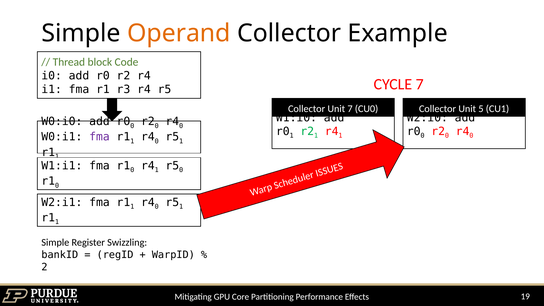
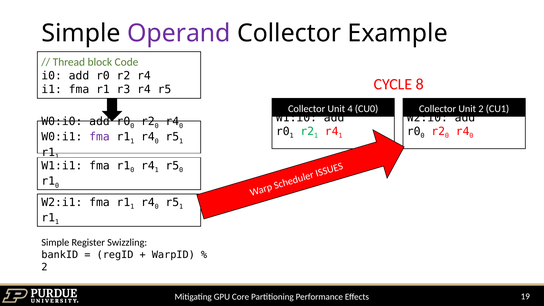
Operand colour: orange -> purple
CYCLE 7: 7 -> 8
Unit 7: 7 -> 4
Unit 5: 5 -> 2
